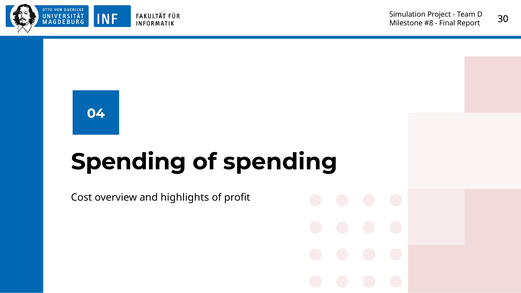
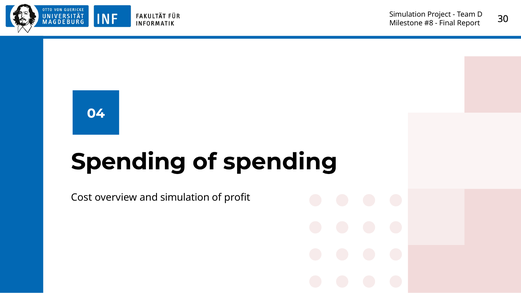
and highlights: highlights -> simulation
